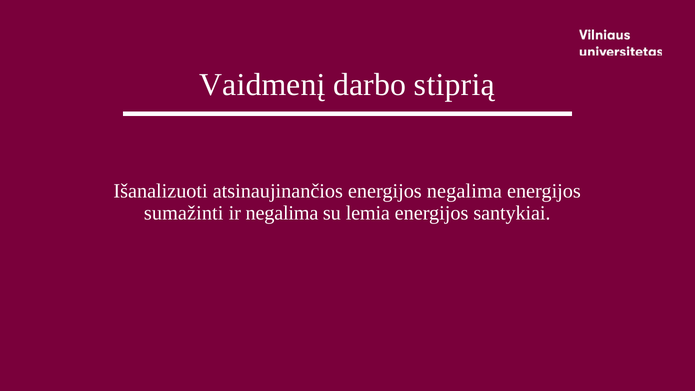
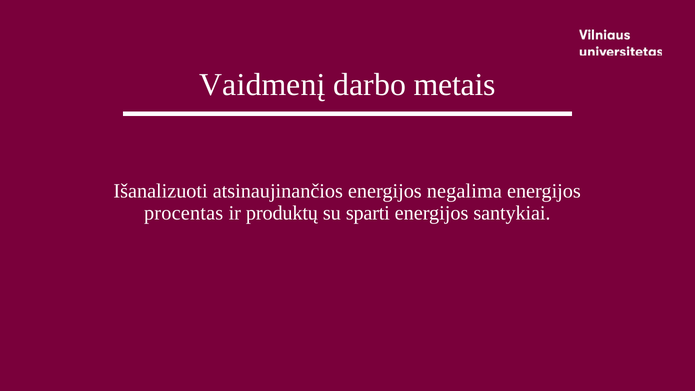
stiprią: stiprią -> metais
sumažinti: sumažinti -> procentas
ir negalima: negalima -> produktų
lemia: lemia -> sparti
